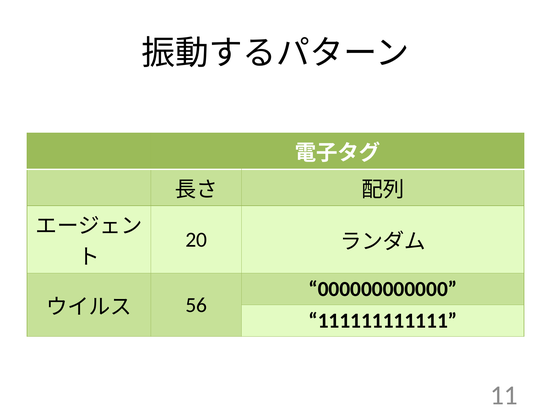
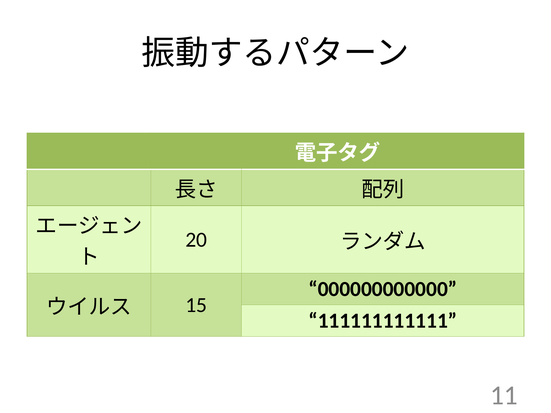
56: 56 -> 15
